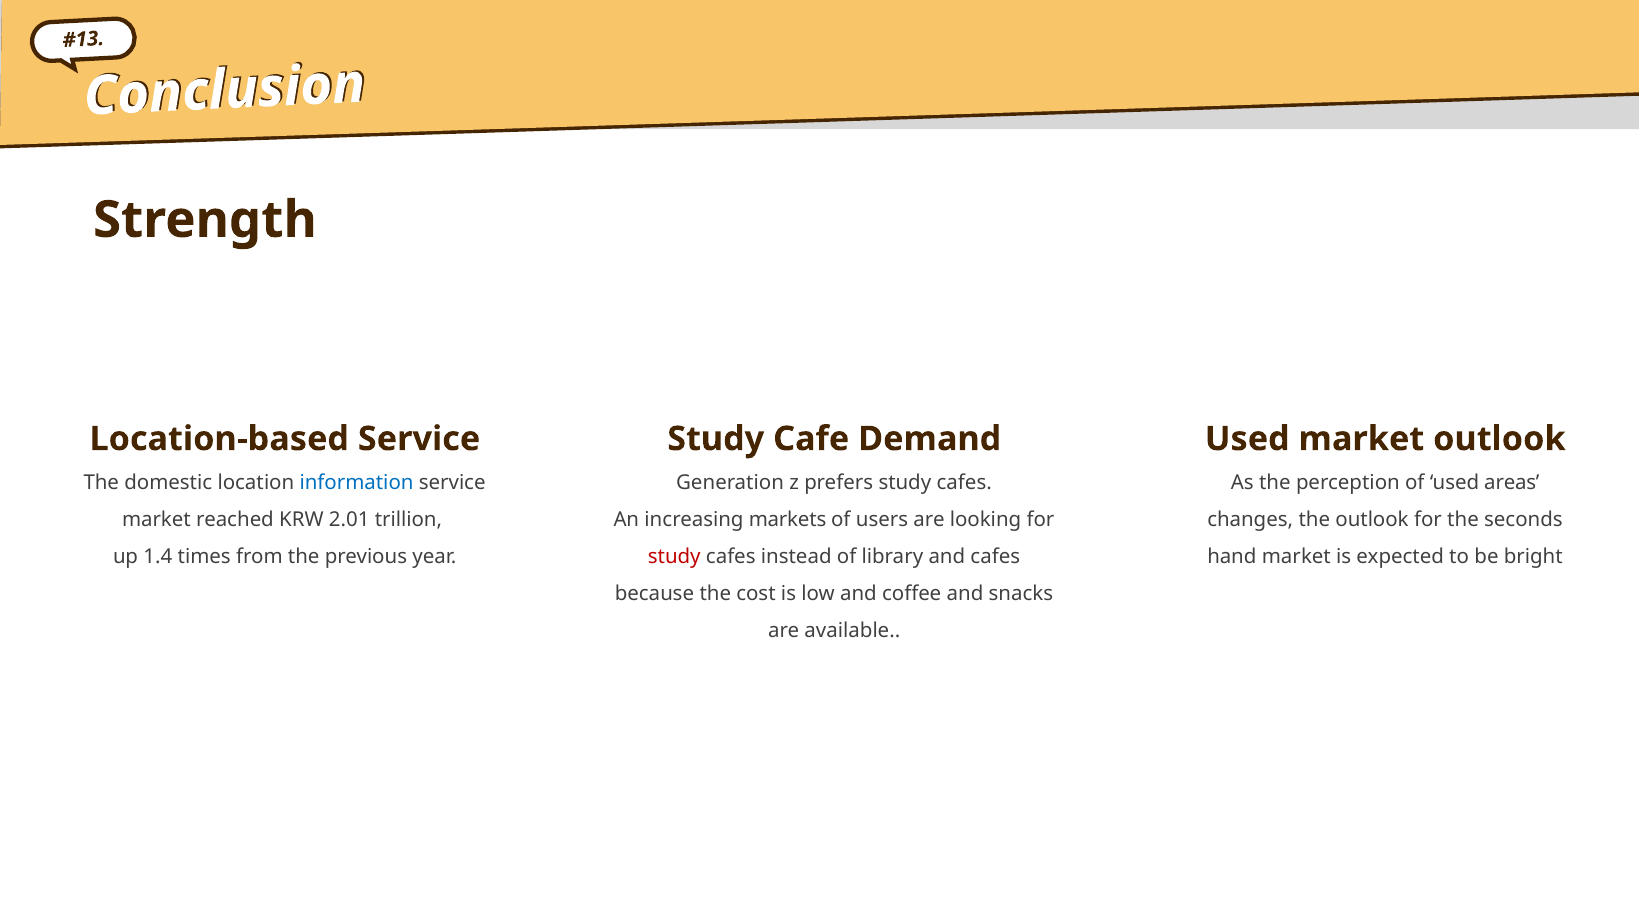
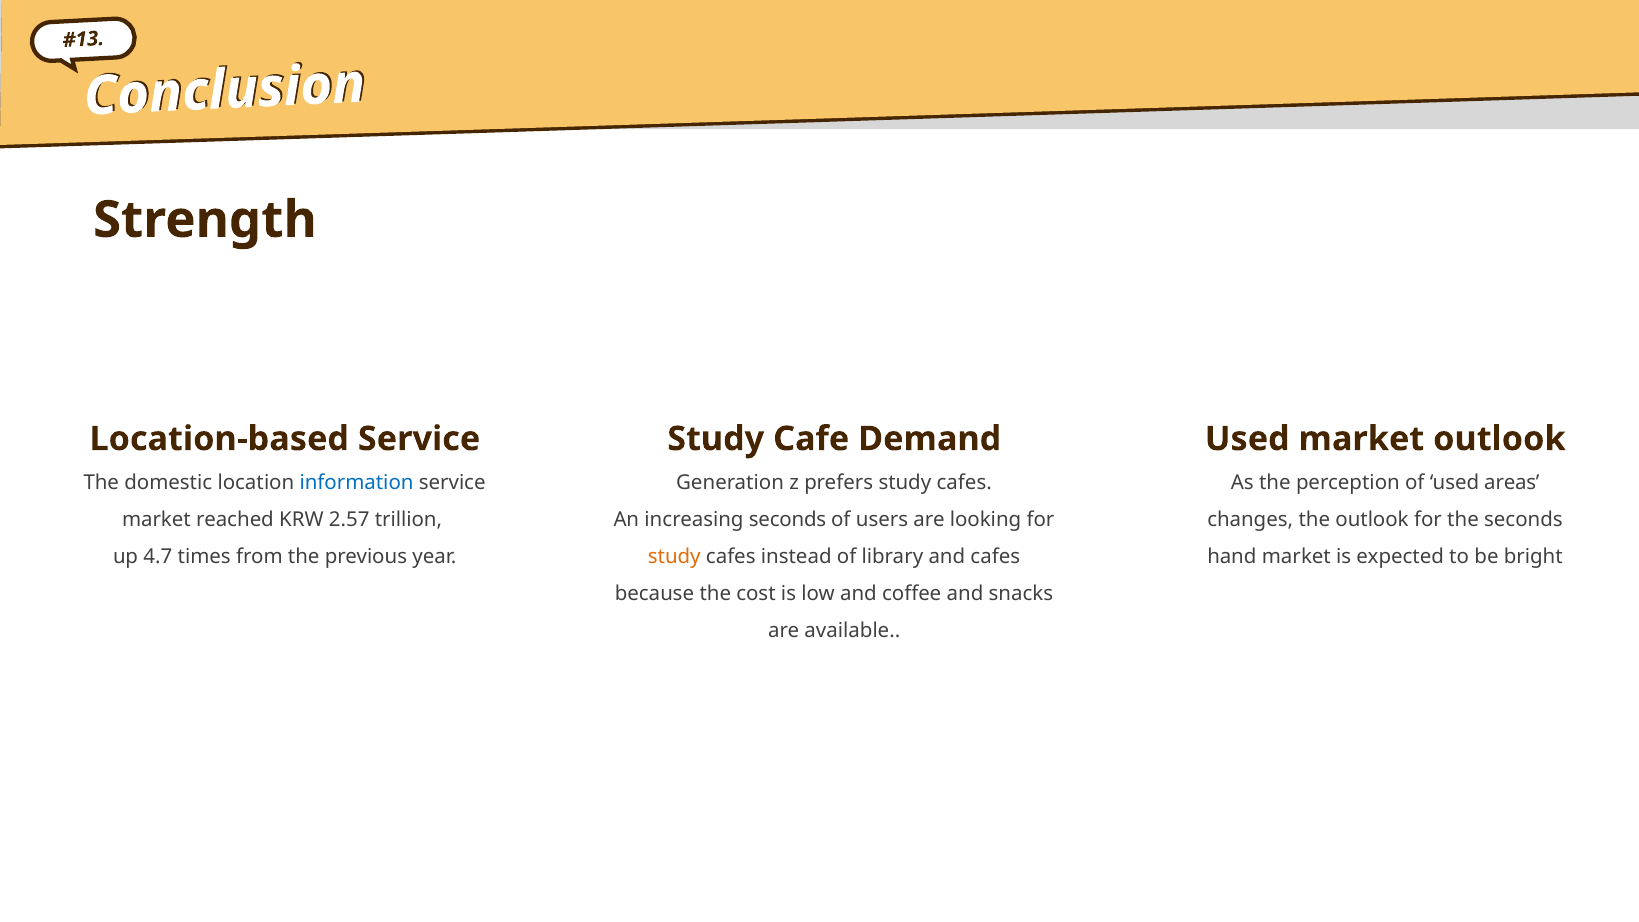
2.01: 2.01 -> 2.57
increasing markets: markets -> seconds
1.4: 1.4 -> 4.7
study at (674, 557) colour: red -> orange
